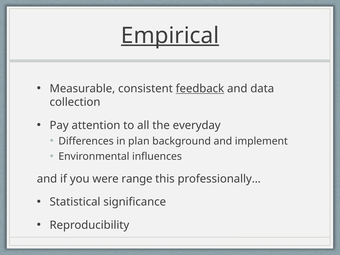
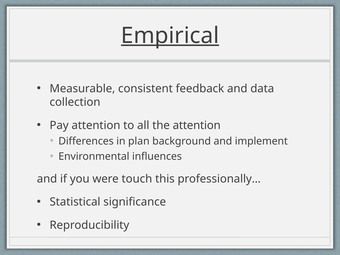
feedback underline: present -> none
the everyday: everyday -> attention
range: range -> touch
